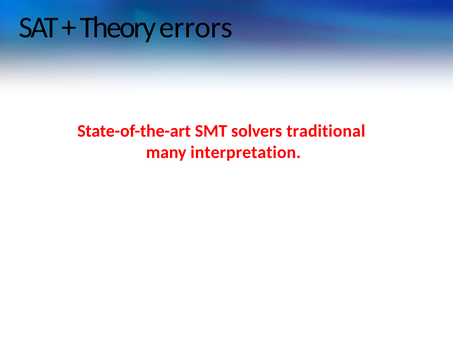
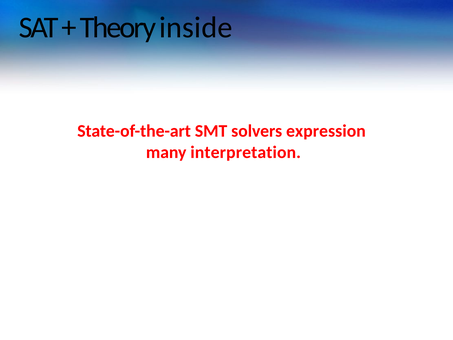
errors: errors -> inside
traditional: traditional -> expression
